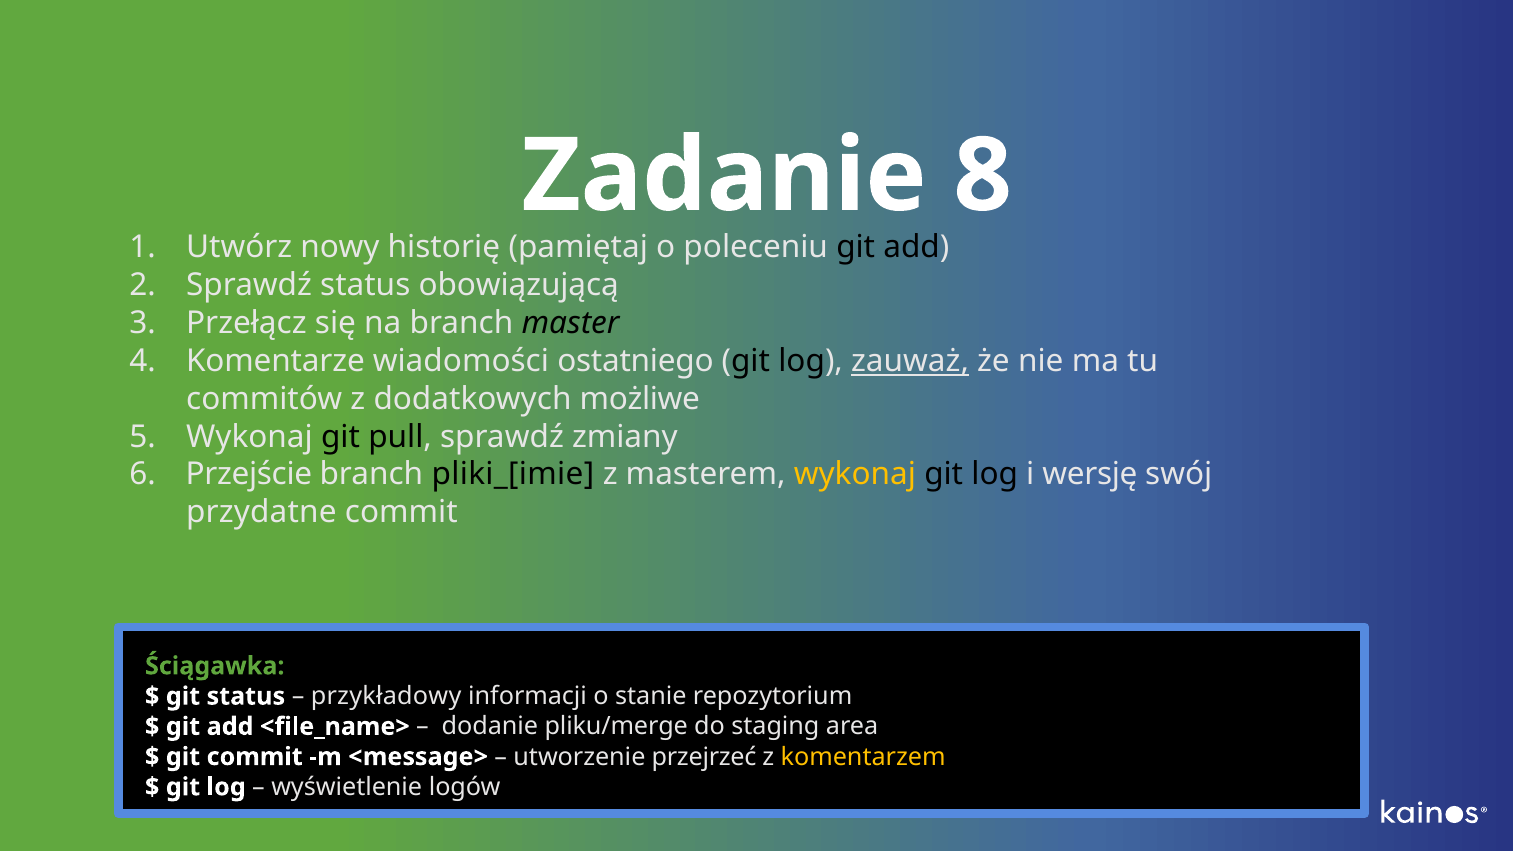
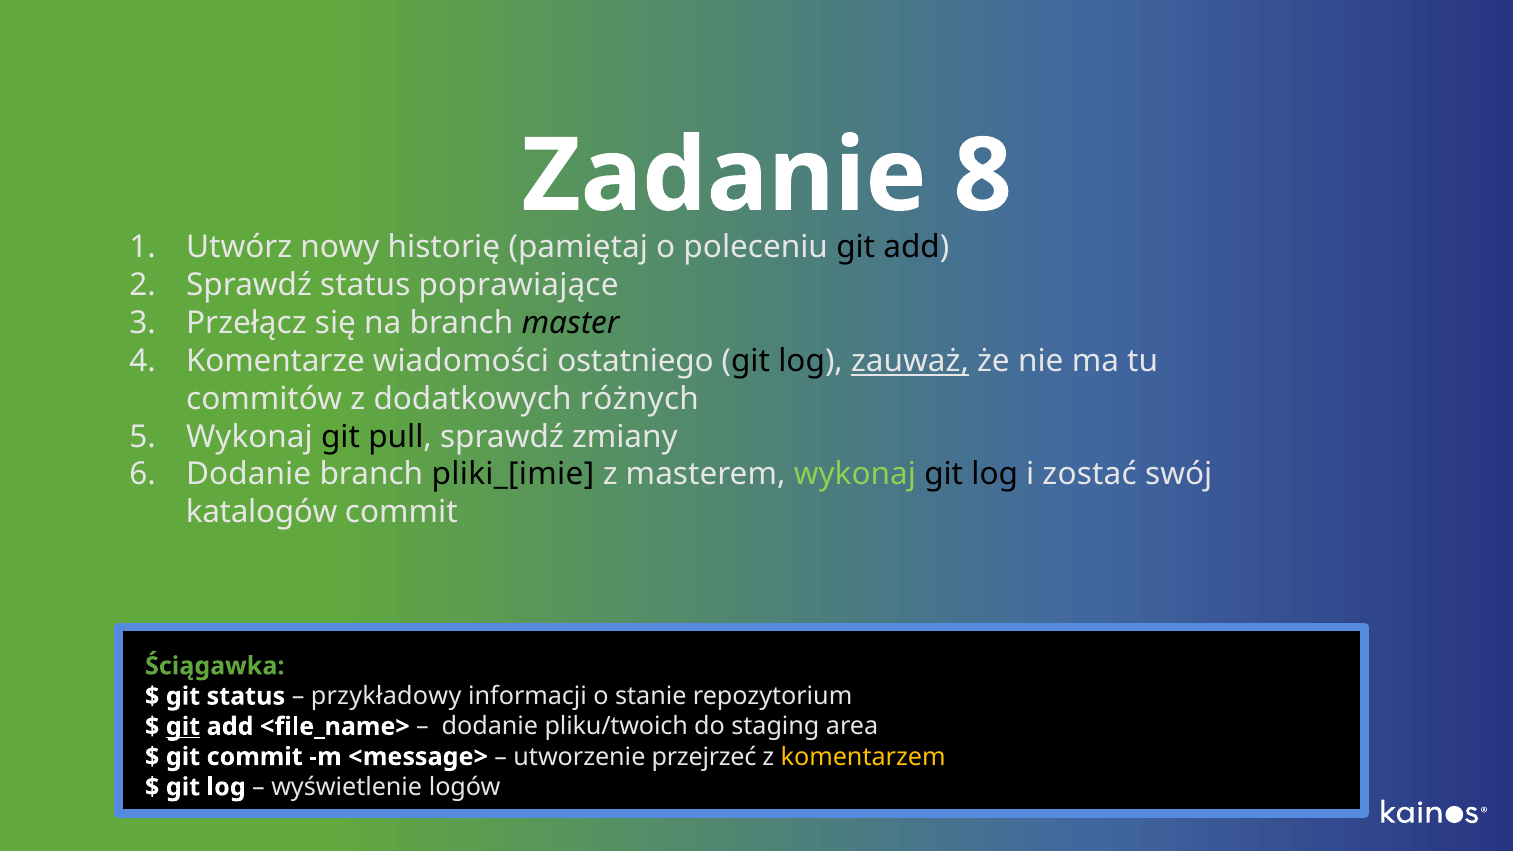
obowiązującą: obowiązującą -> poprawiające
możliwe: możliwe -> różnych
Przejście at (249, 475): Przejście -> Dodanie
wykonaj at (855, 475) colour: yellow -> light green
wersję: wersję -> zostać
przydatne: przydatne -> katalogów
git at (183, 727) underline: none -> present
pliku/merge: pliku/merge -> pliku/twoich
